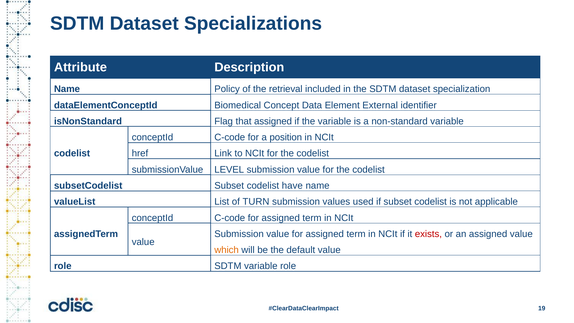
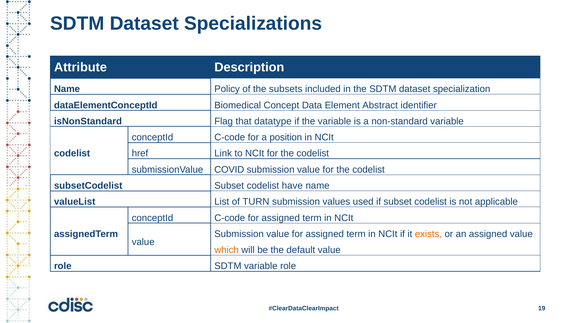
retrieval: retrieval -> subsets
External: External -> Abstract
that assigned: assigned -> datatype
LEVEL: LEVEL -> COVID
exists colour: red -> orange
